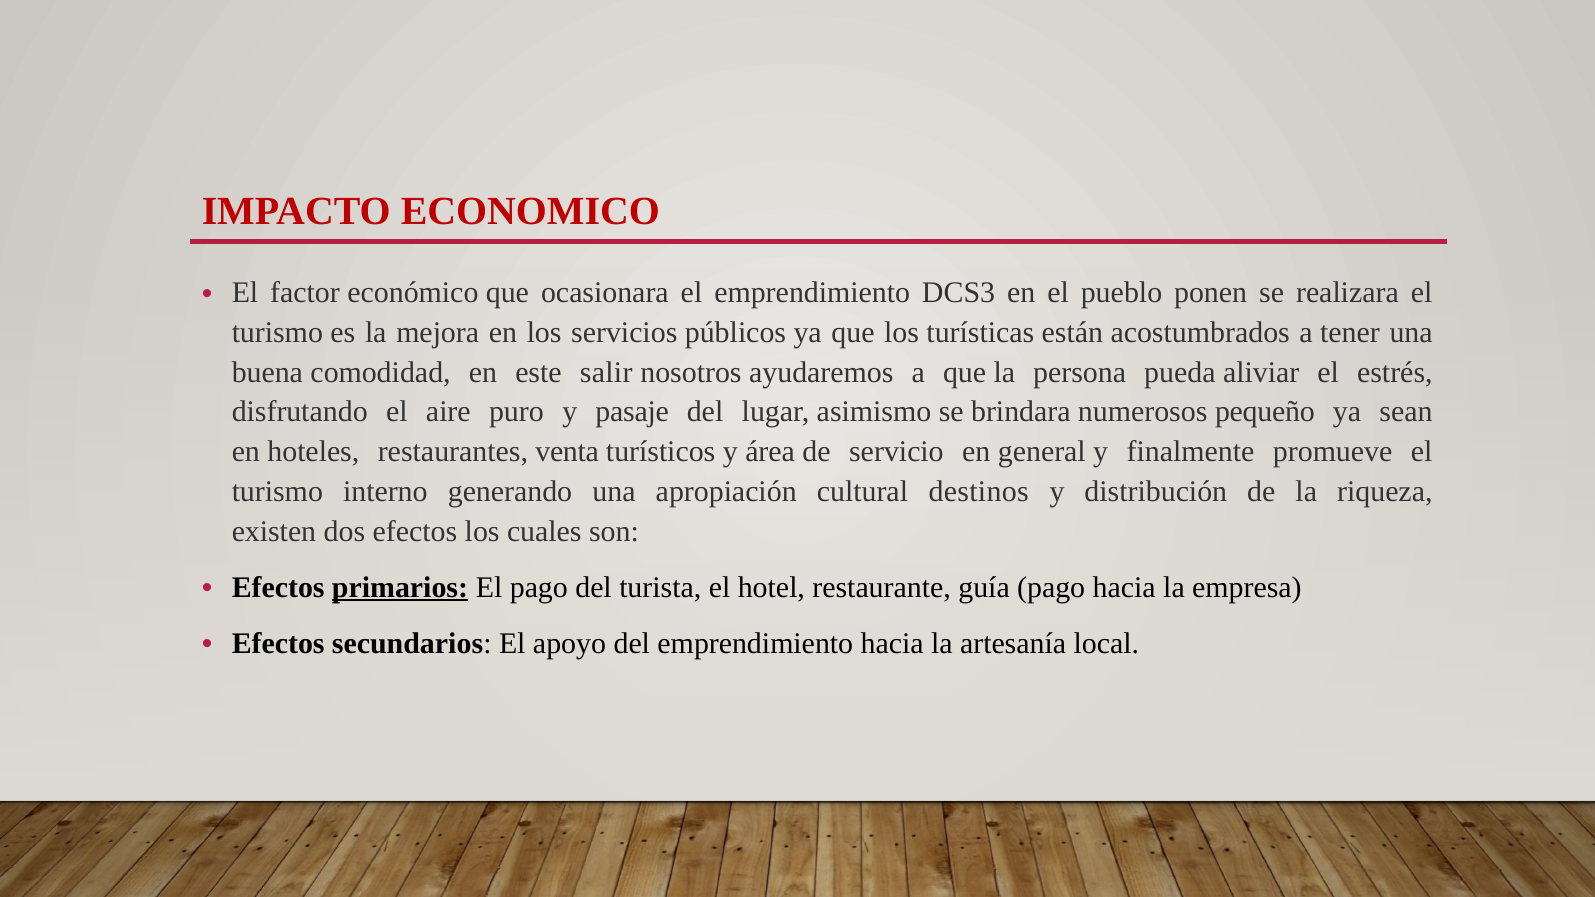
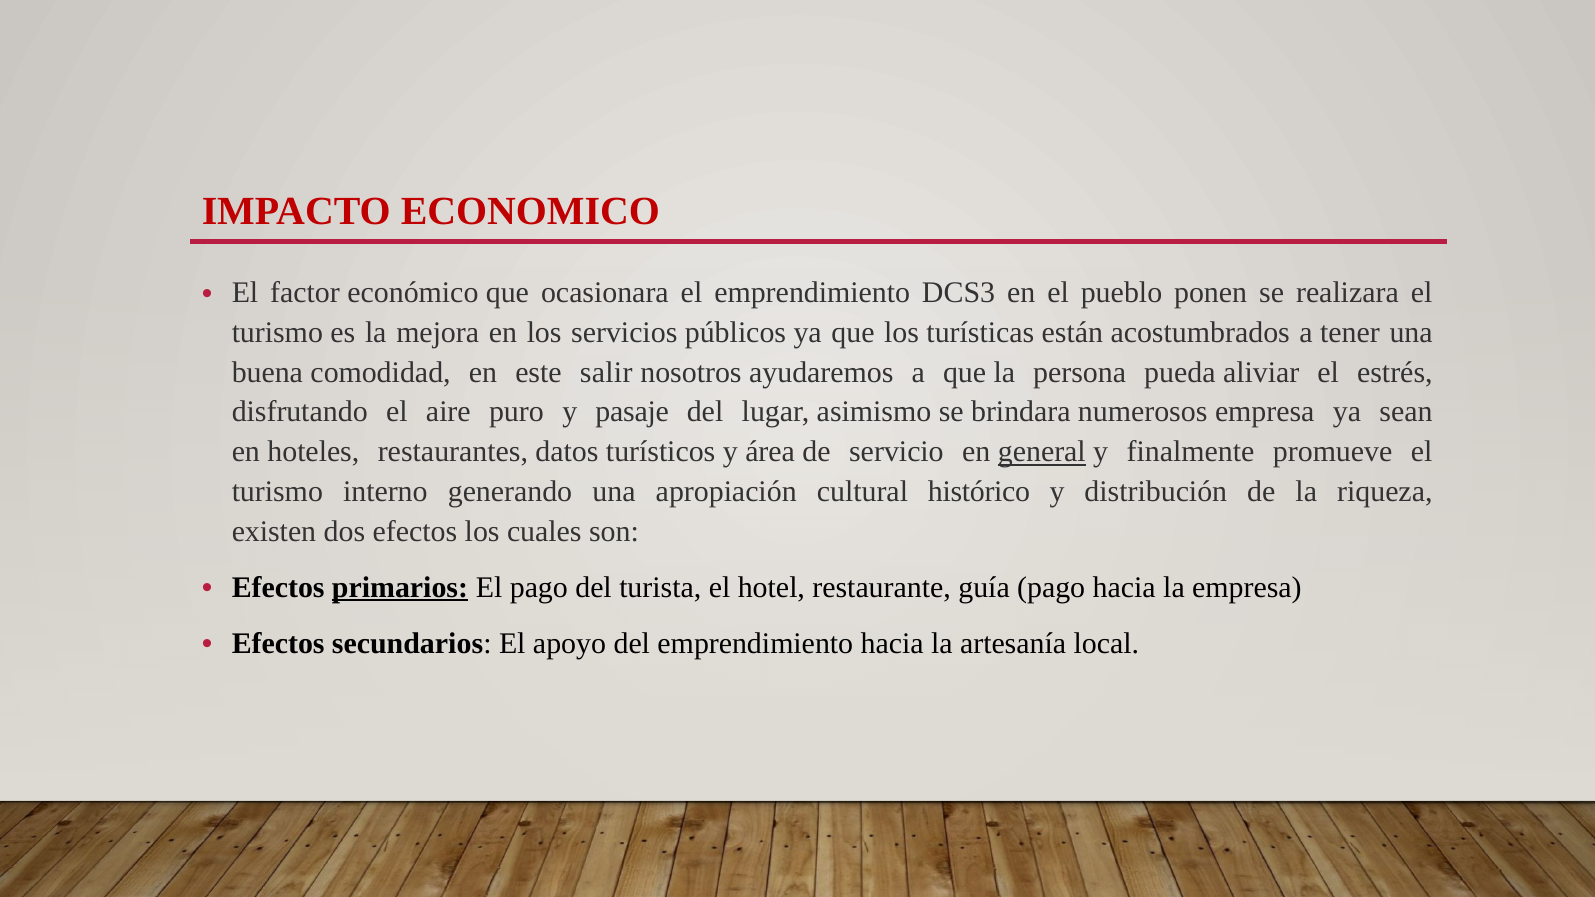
numerosos pequeño: pequeño -> empresa
venta: venta -> datos
general underline: none -> present
destinos: destinos -> histórico
